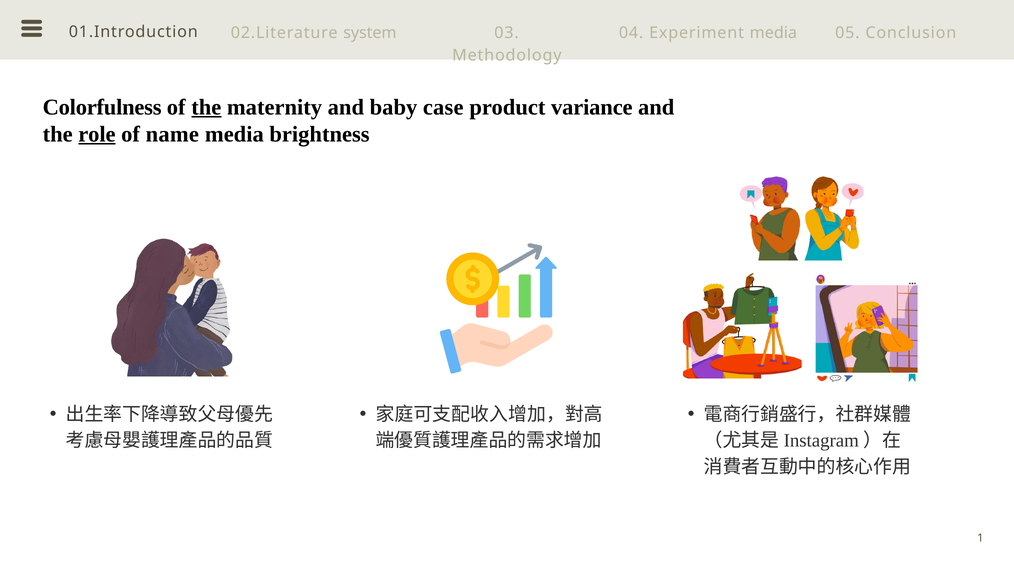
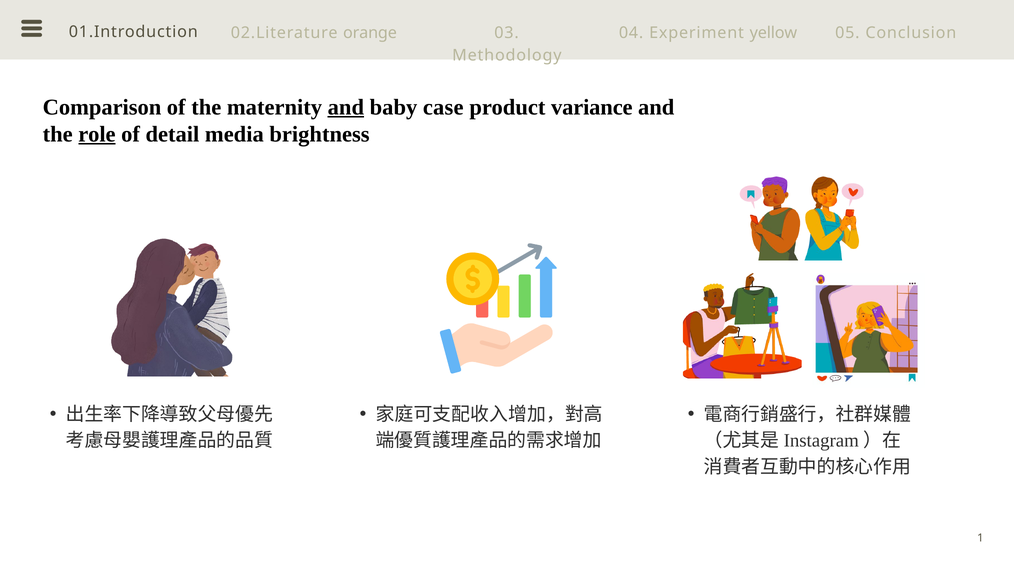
system: system -> orange
Experiment media: media -> yellow
Colorfulness: Colorfulness -> Comparison
the at (206, 107) underline: present -> none
and at (346, 107) underline: none -> present
name: name -> detail
